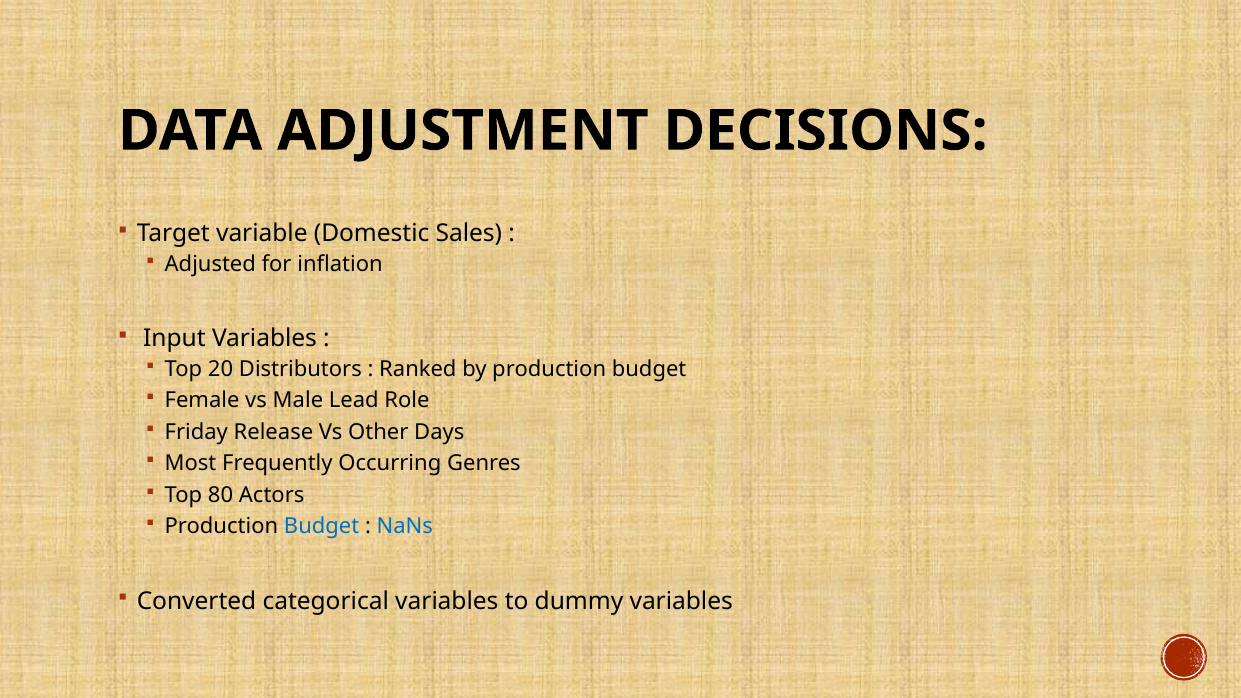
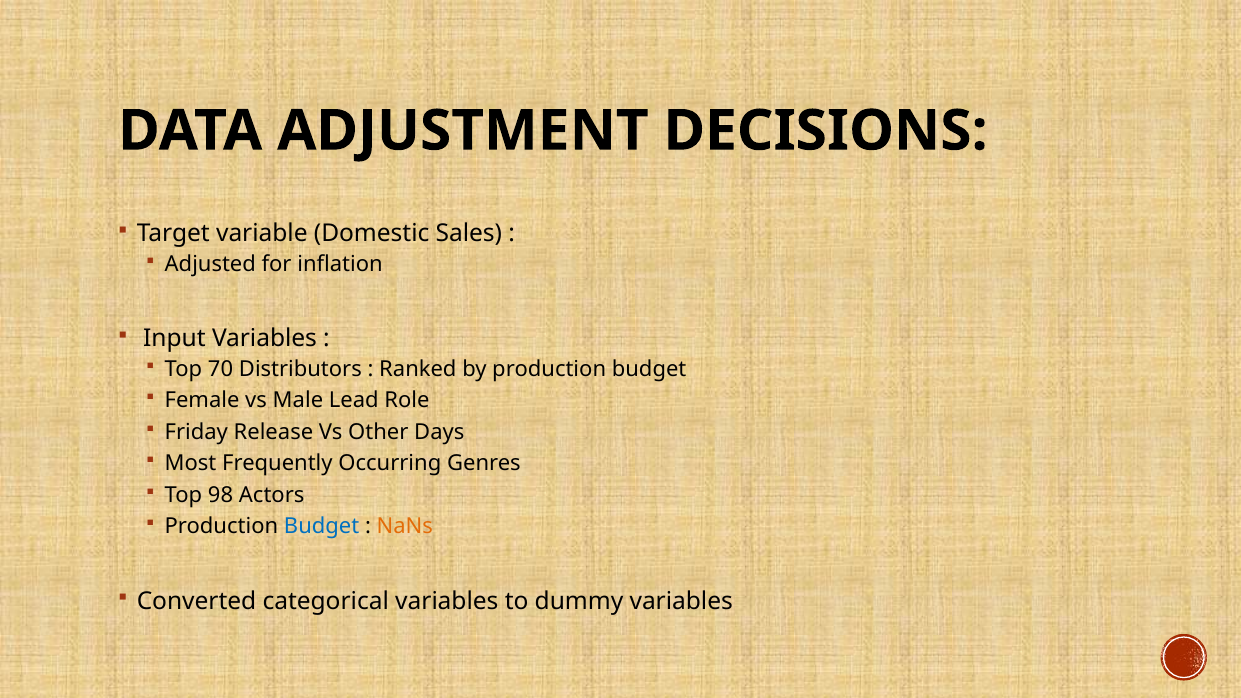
20: 20 -> 70
80: 80 -> 98
NaNs colour: blue -> orange
